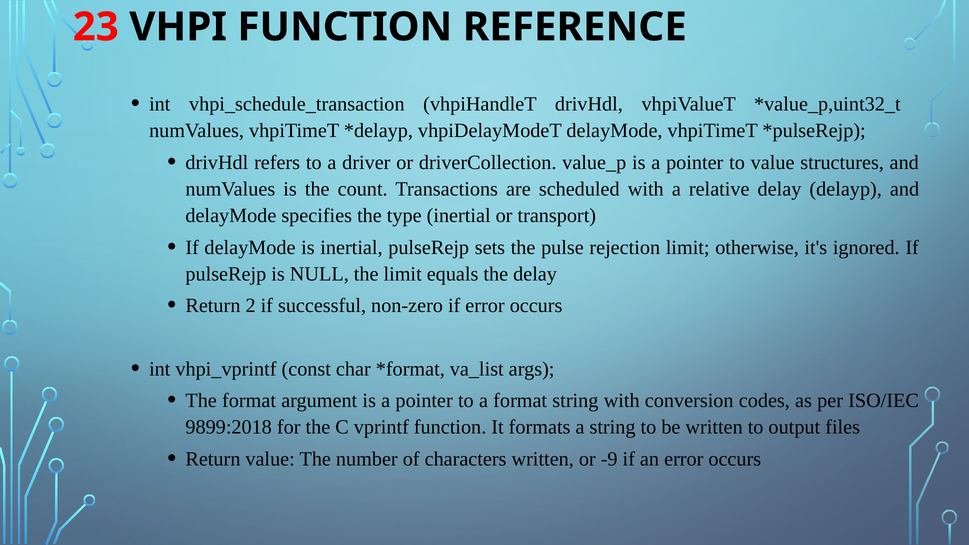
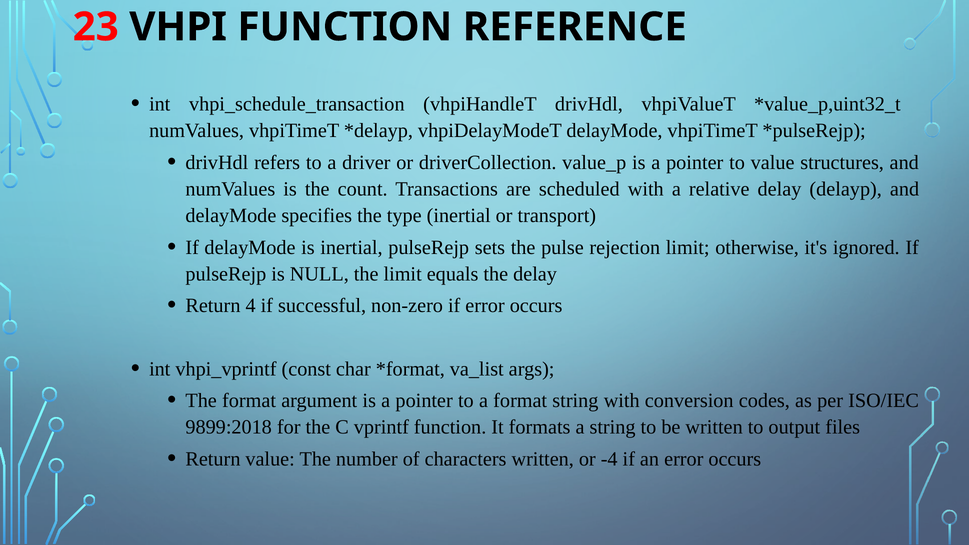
2: 2 -> 4
-9: -9 -> -4
